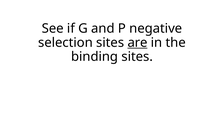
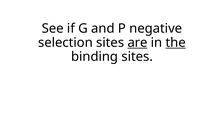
the underline: none -> present
